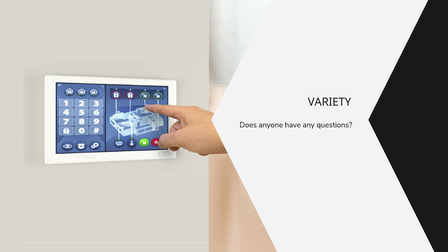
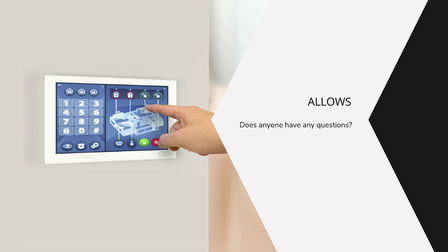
VARIETY: VARIETY -> ALLOWS
